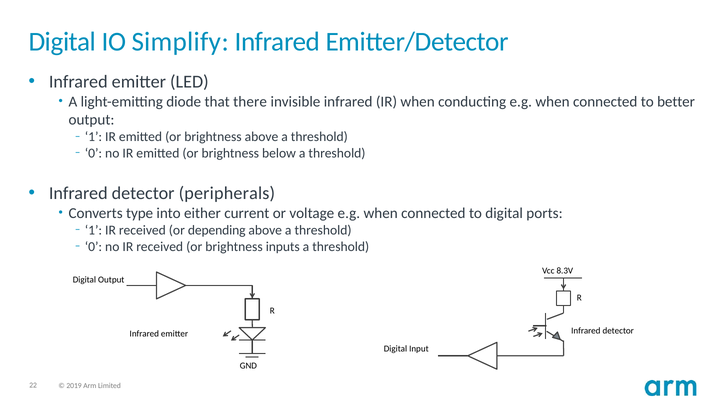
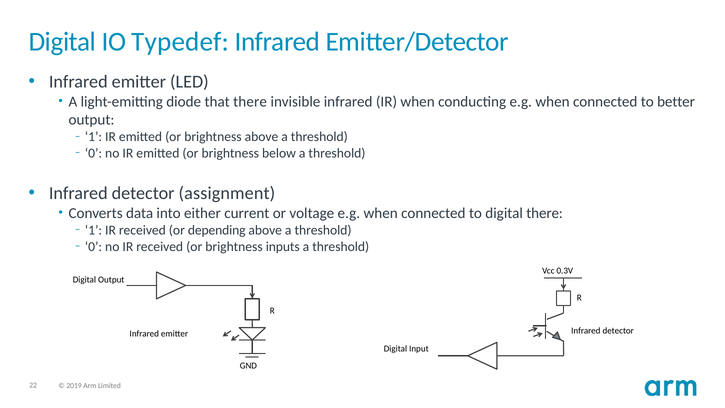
Simplify: Simplify -> Typedef
peripherals: peripherals -> assignment
type: type -> data
digital ports: ports -> there
8.3V: 8.3V -> 0.3V
